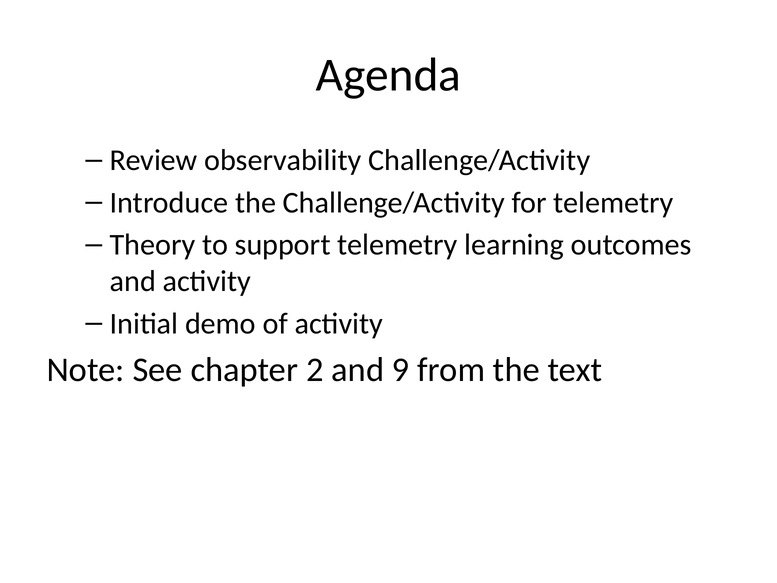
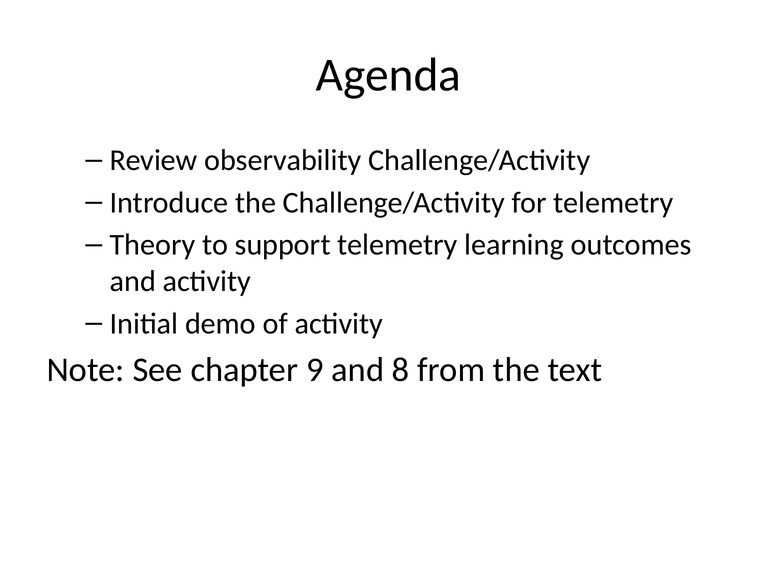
2: 2 -> 9
9: 9 -> 8
